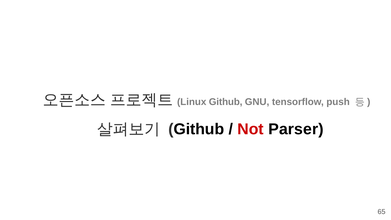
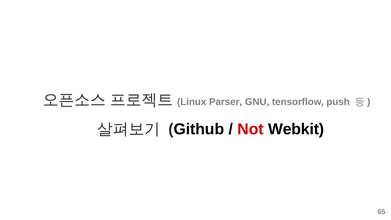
Github at (226, 102): Github -> Parser
Parser: Parser -> Webkit
